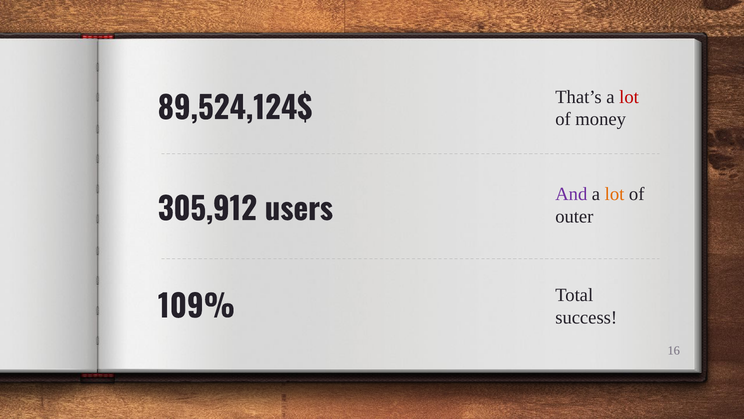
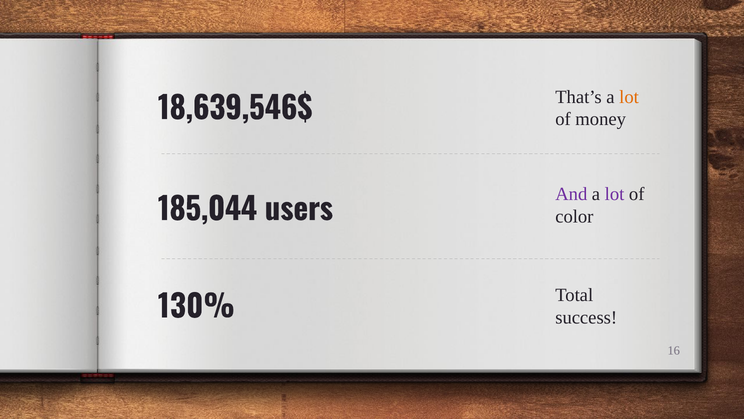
89,524,124$: 89,524,124$ -> 18,639,546$
lot at (629, 97) colour: red -> orange
lot at (615, 194) colour: orange -> purple
305,912: 305,912 -> 185,044
outer: outer -> color
109%: 109% -> 130%
